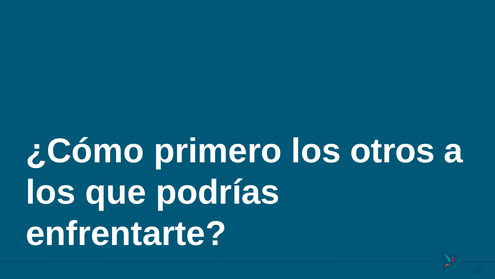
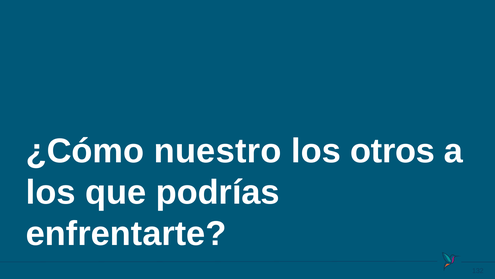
primero: primero -> nuestro
